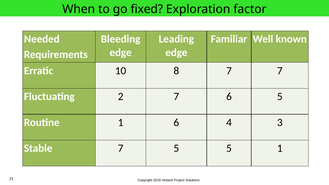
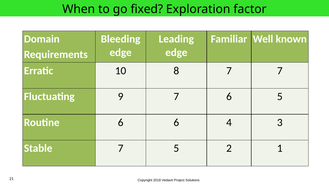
Needed: Needed -> Domain
2: 2 -> 9
Routine 1: 1 -> 6
5 5: 5 -> 2
